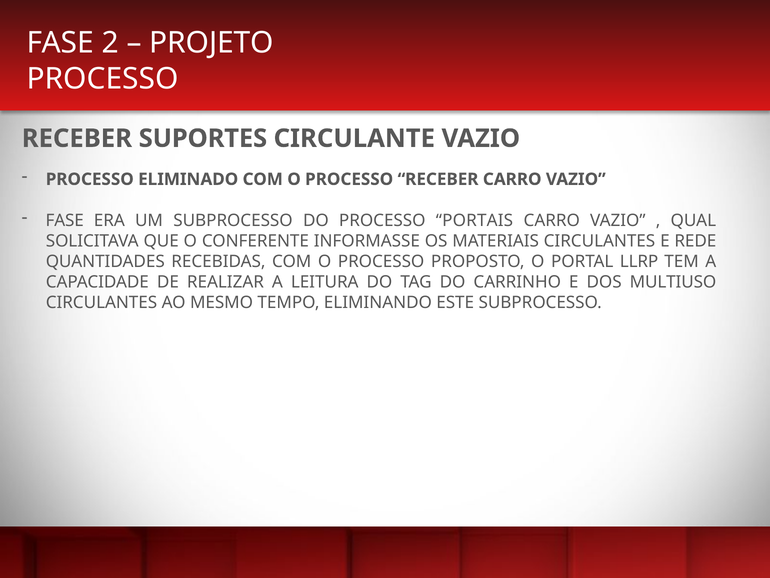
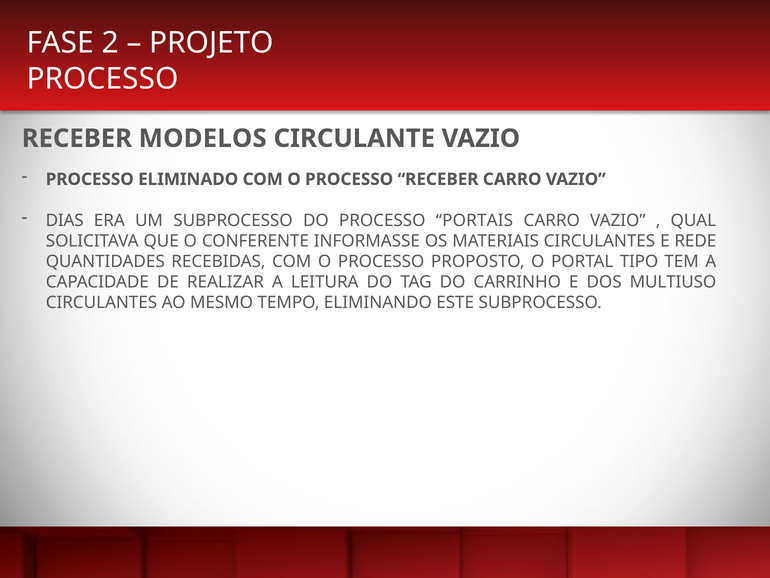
SUPORTES: SUPORTES -> MODELOS
FASE at (65, 220): FASE -> DIAS
LLRP: LLRP -> TIPO
